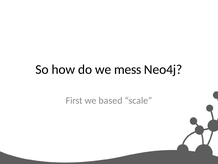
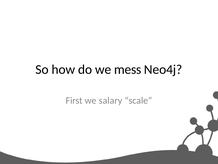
based: based -> salary
